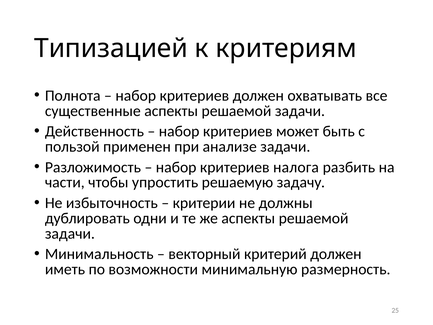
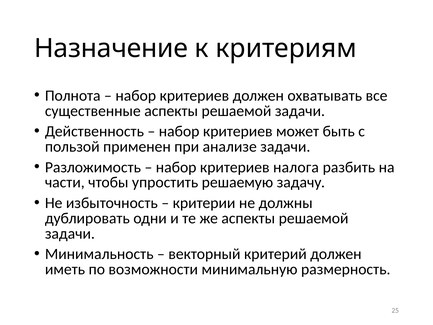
Типизацией: Типизацией -> Назначение
